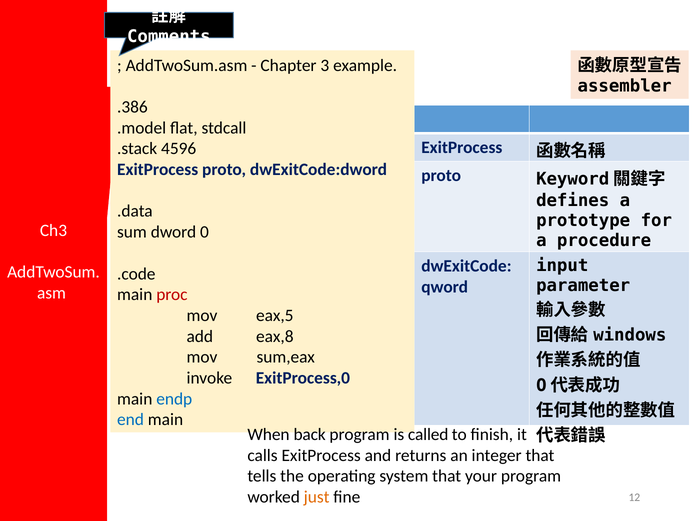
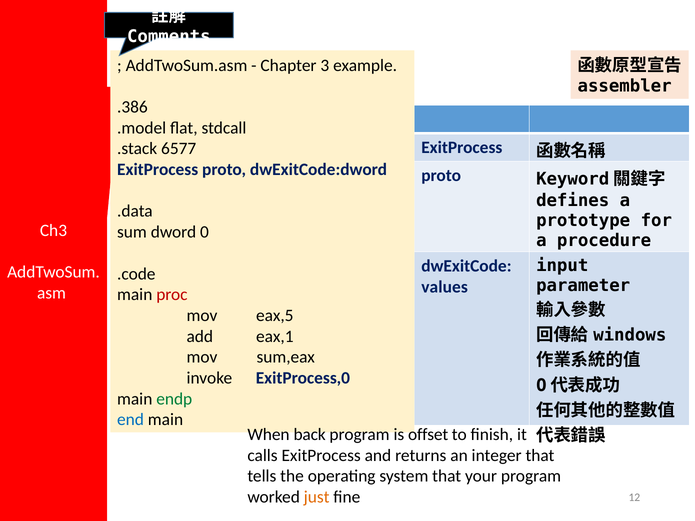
4596: 4596 -> 6577
qword: qword -> values
eax,8: eax,8 -> eax,1
endp colour: blue -> green
called: called -> offset
